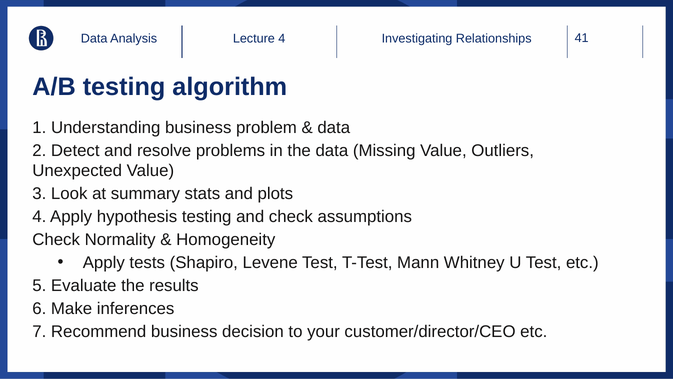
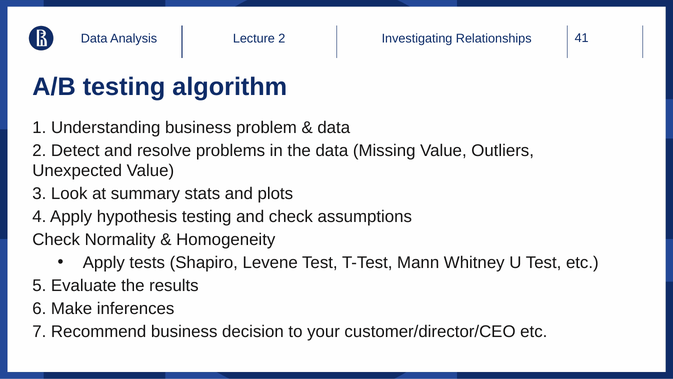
Lecture 4: 4 -> 2
